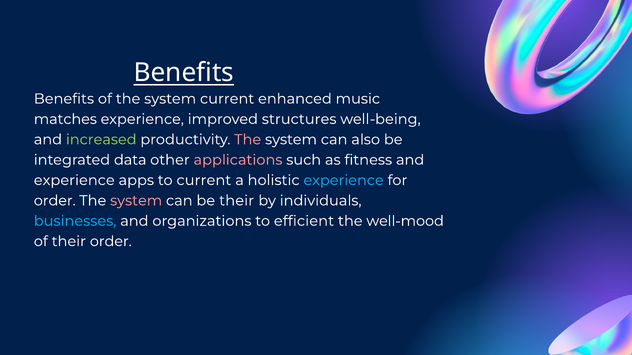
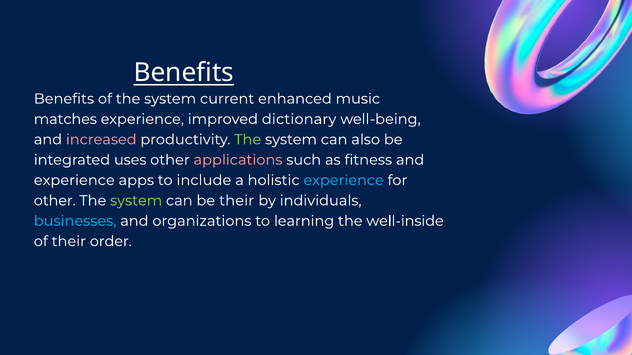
structures: structures -> dictionary
increased colour: light green -> pink
The at (248, 140) colour: pink -> light green
data: data -> uses
to current: current -> include
order at (55, 201): order -> other
system at (136, 201) colour: pink -> light green
efficient: efficient -> learning
well-mood: well-mood -> well-inside
